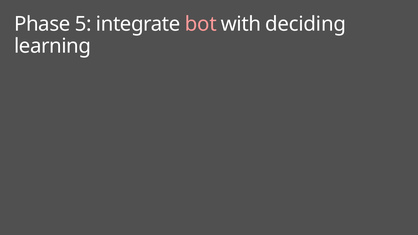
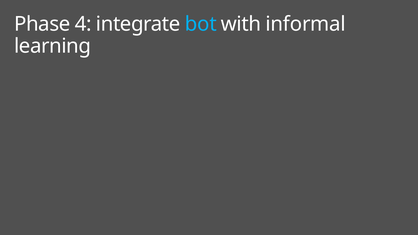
5: 5 -> 4
bot colour: pink -> light blue
deciding: deciding -> informal
